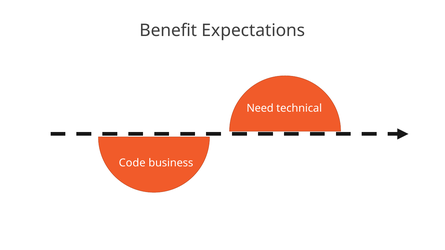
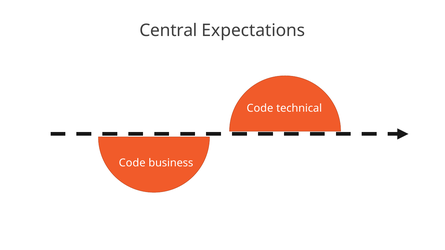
Benefit: Benefit -> Central
Need at (260, 108): Need -> Code
